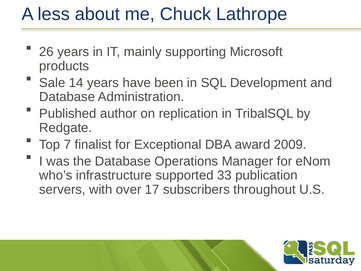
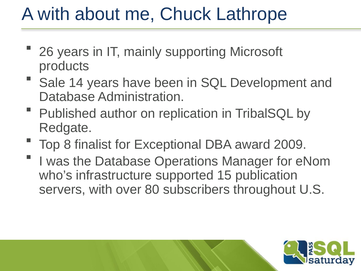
A less: less -> with
7: 7 -> 8
33: 33 -> 15
17: 17 -> 80
